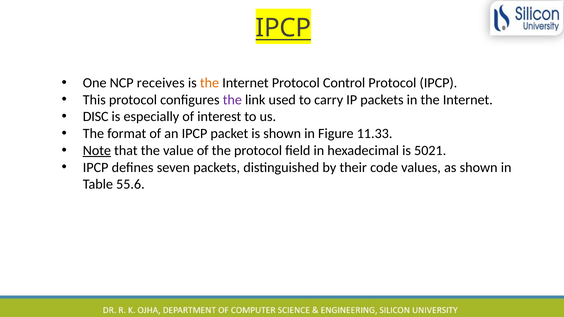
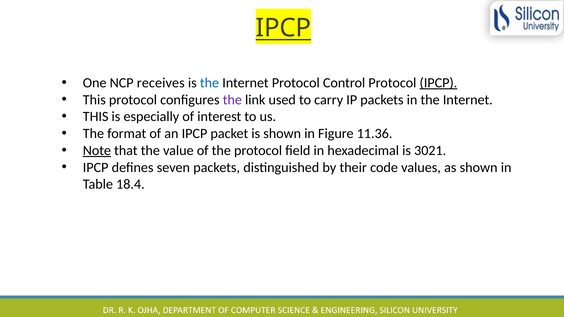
the at (209, 83) colour: orange -> blue
IPCP at (438, 83) underline: none -> present
DISC at (96, 117): DISC -> THIS
11.33: 11.33 -> 11.36
5021: 5021 -> 3021
55.6: 55.6 -> 18.4
